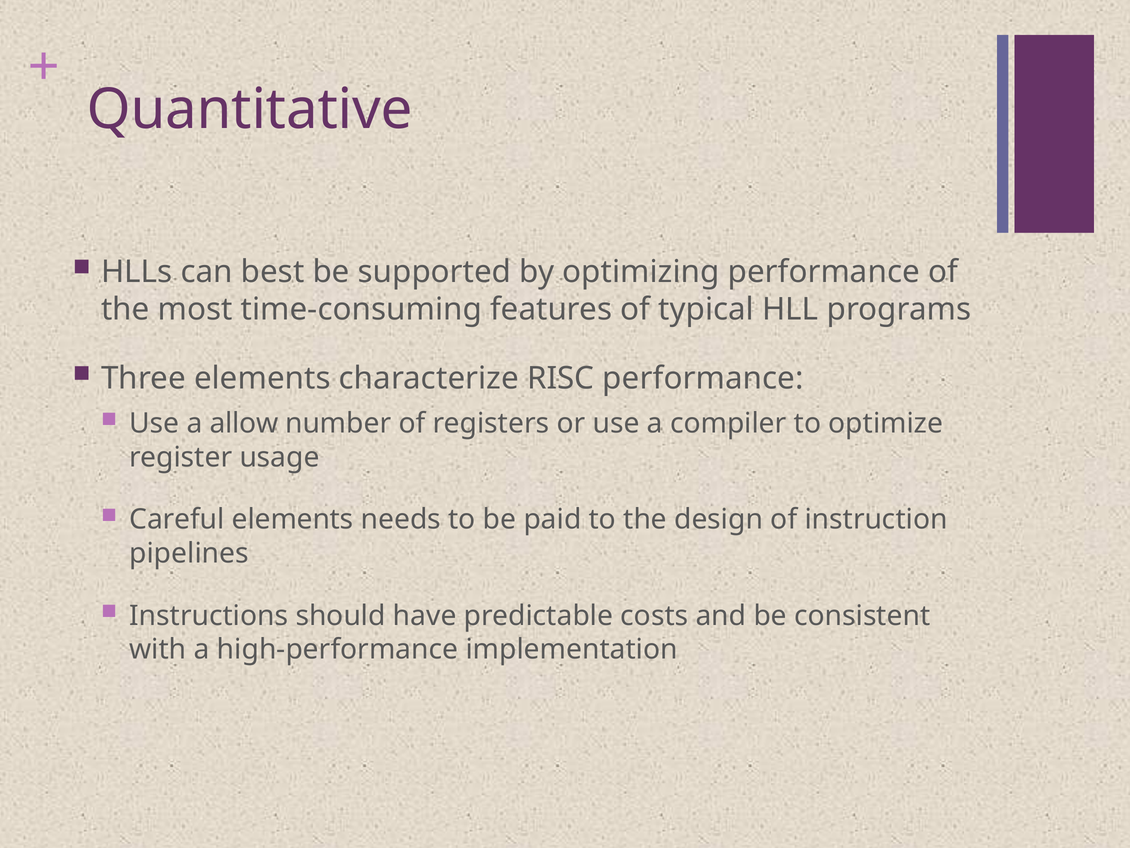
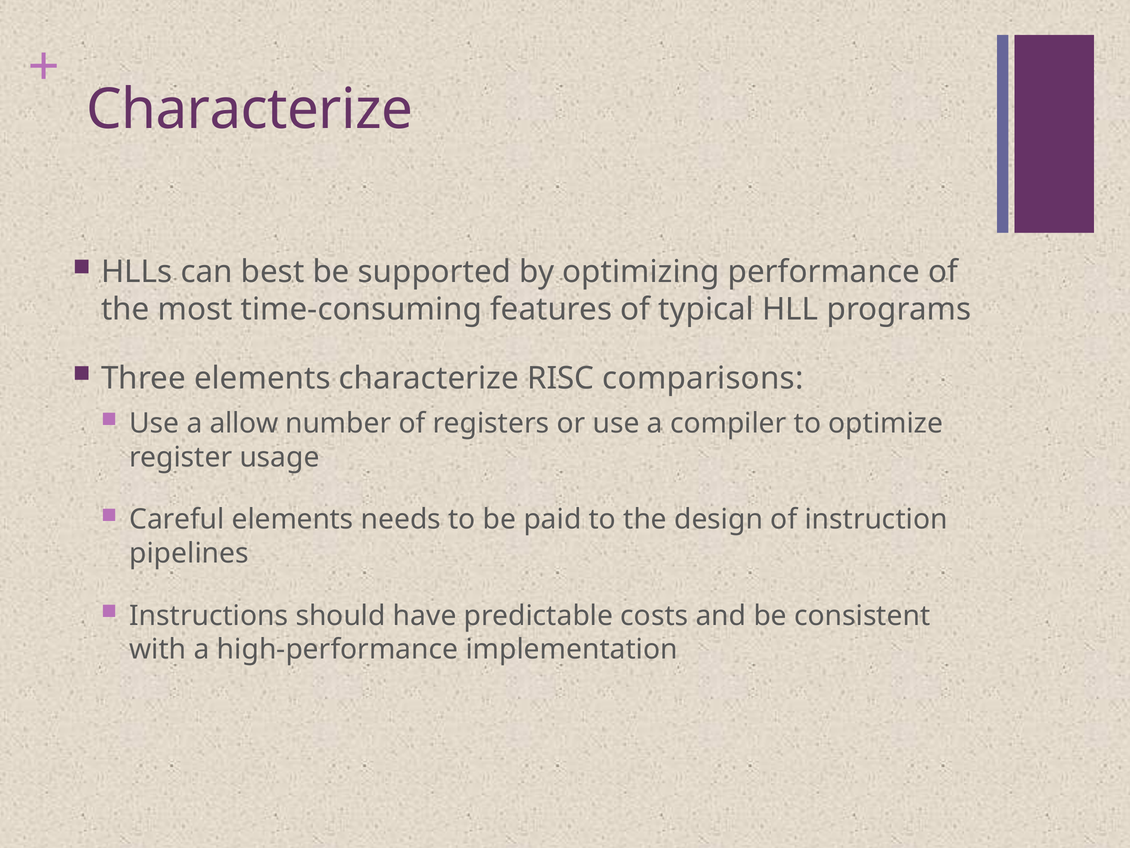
Quantitative at (250, 109): Quantitative -> Characterize
RISC performance: performance -> comparisons
